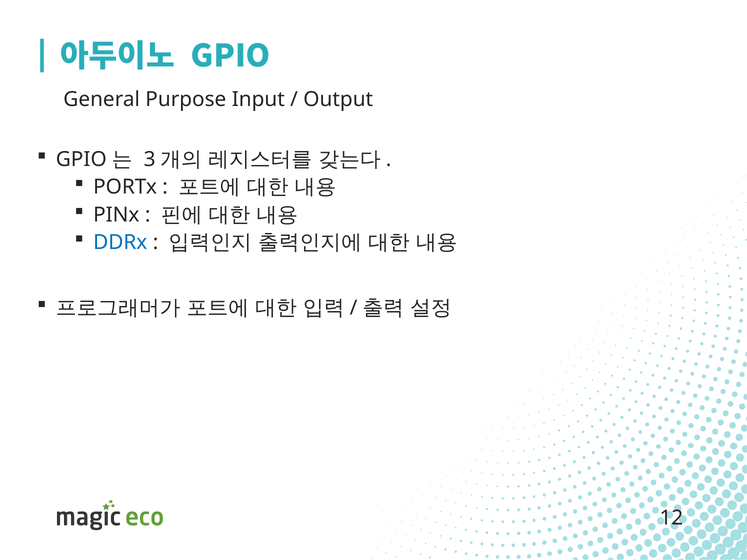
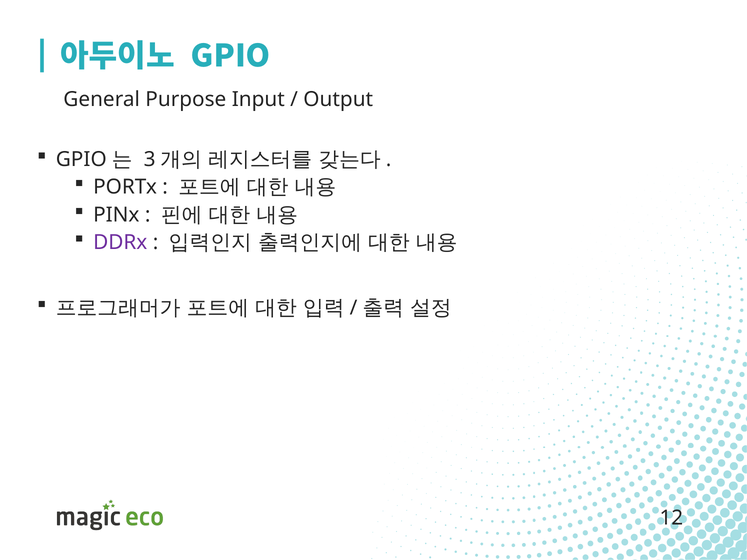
DDRx colour: blue -> purple
